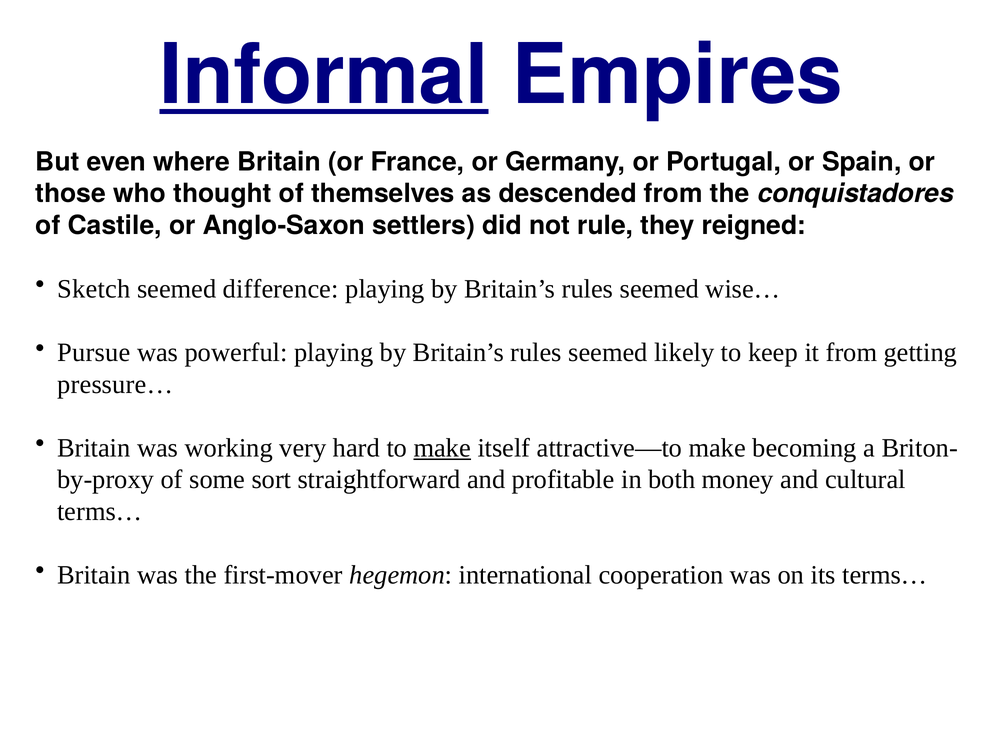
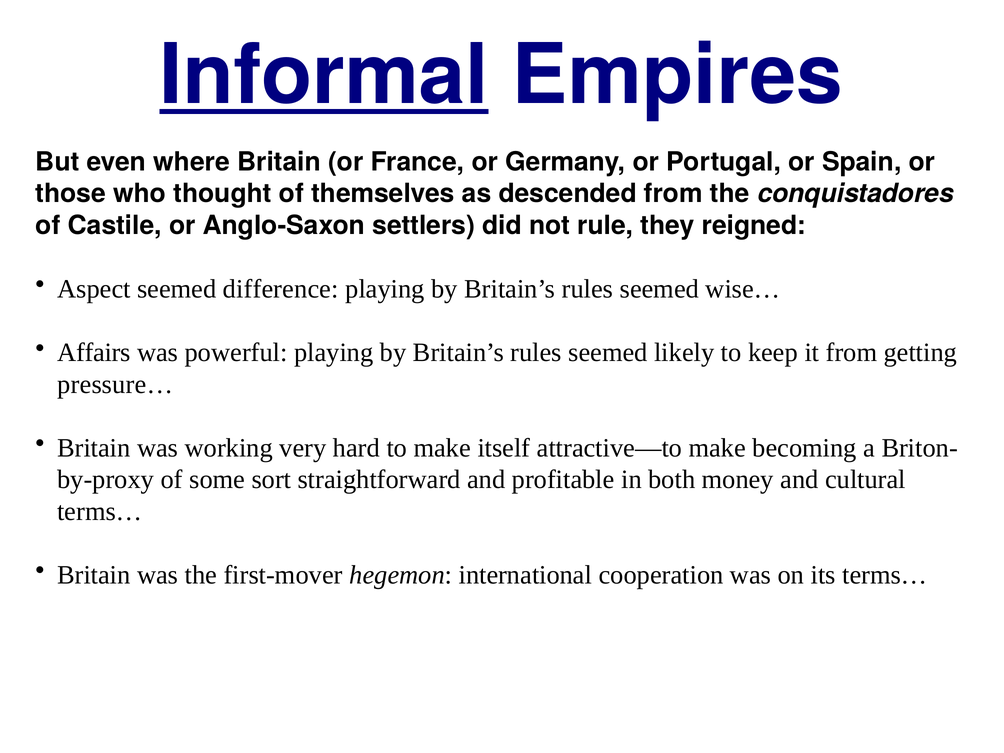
Sketch: Sketch -> Aspect
Pursue: Pursue -> Affairs
make at (442, 448) underline: present -> none
